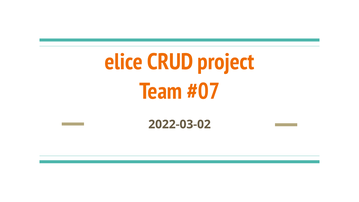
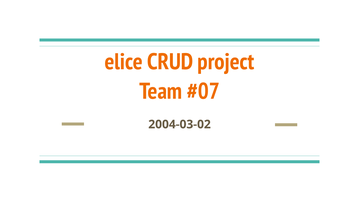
2022-03-02: 2022-03-02 -> 2004-03-02
